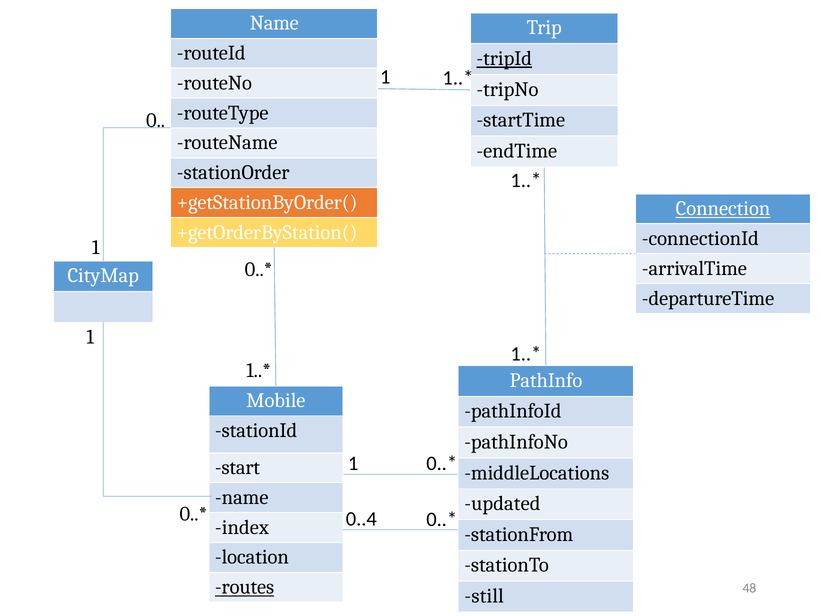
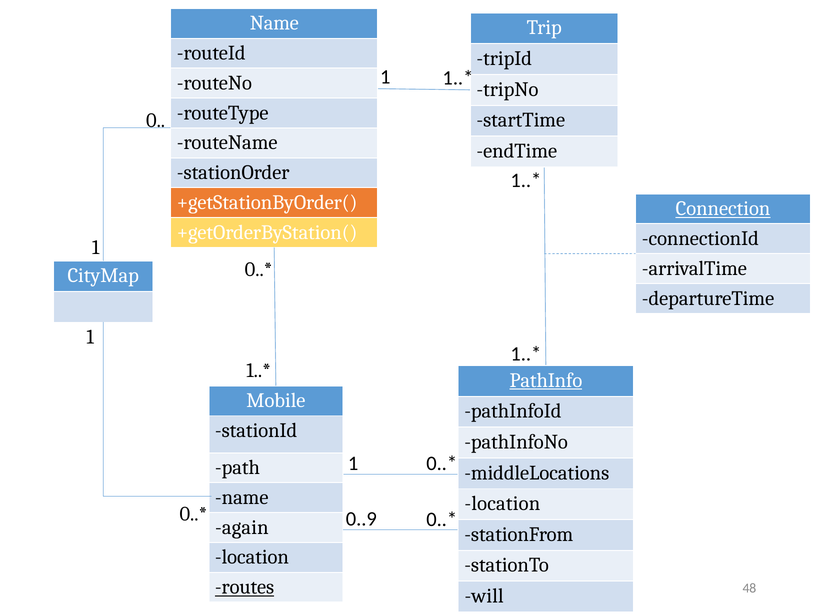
tripId underline: present -> none
PathInfo underline: none -> present
start: start -> path
updated at (502, 503): updated -> location
0..4: 0..4 -> 0..9
index: index -> again
still: still -> will
